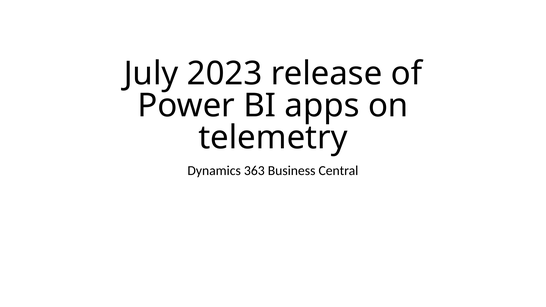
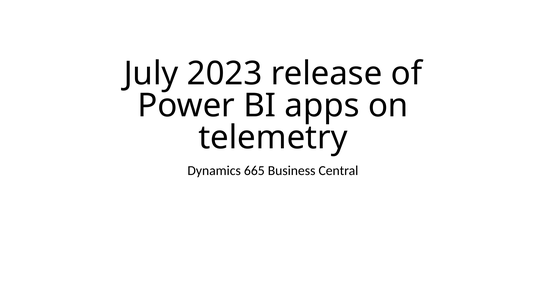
363: 363 -> 665
